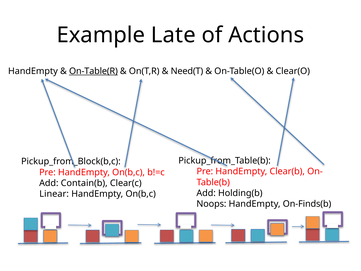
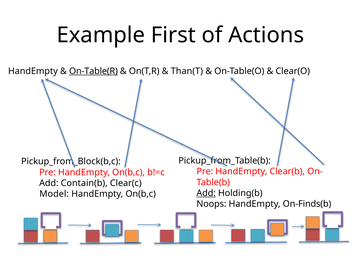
Late: Late -> First
Need(T: Need(T -> Than(T
Add at (206, 193) underline: none -> present
Linear: Linear -> Model
